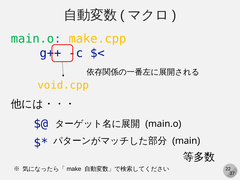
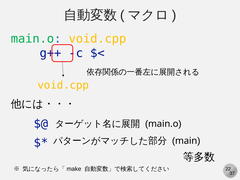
main.o make.cpp: make.cpp -> void.cpp
